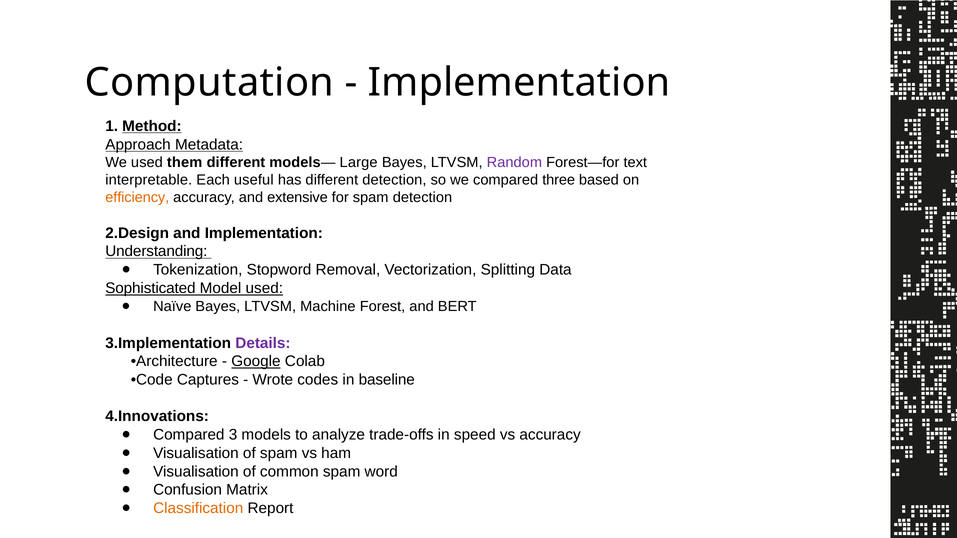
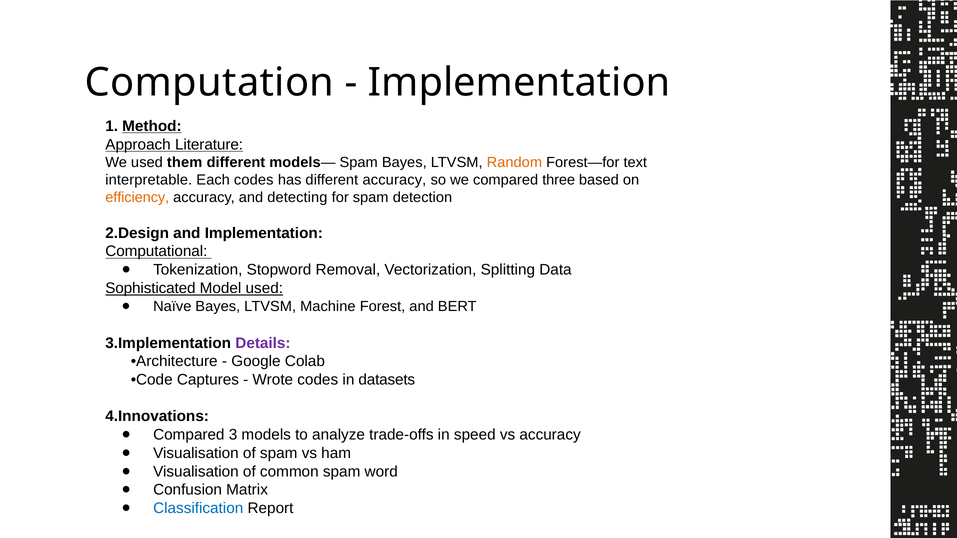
Metadata: Metadata -> Literature
models— Large: Large -> Spam
Random colour: purple -> orange
Each useful: useful -> codes
different detection: detection -> accuracy
extensive: extensive -> detecting
Understanding: Understanding -> Computational
Google underline: present -> none
baseline: baseline -> datasets
Classification colour: orange -> blue
